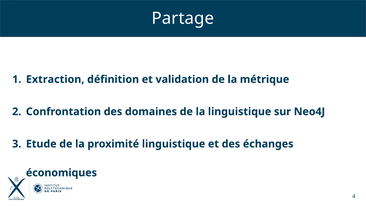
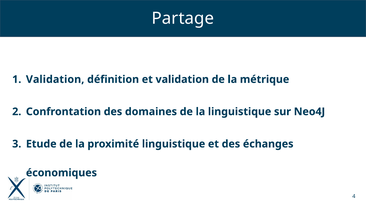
Extraction at (55, 79): Extraction -> Validation
